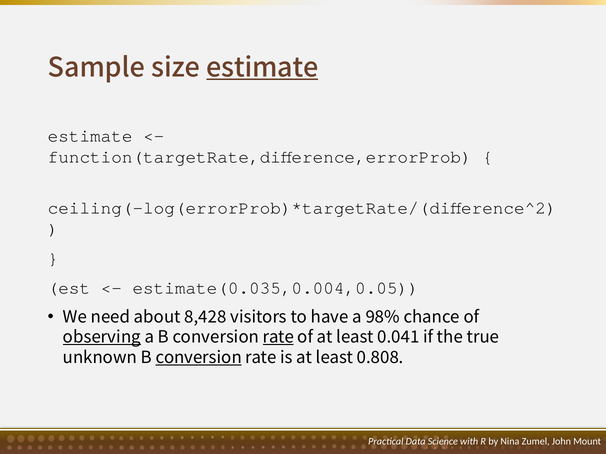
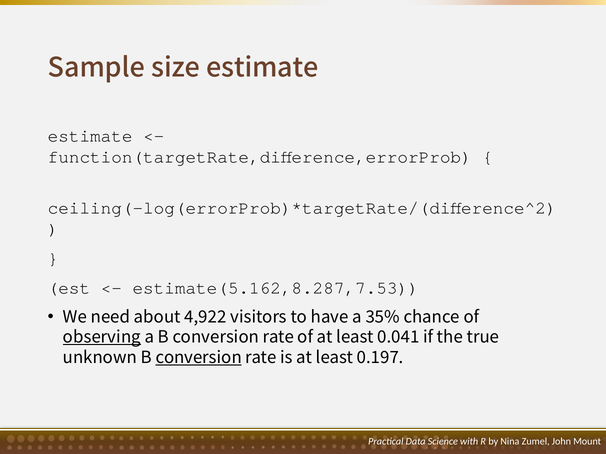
estimate at (262, 68) underline: present -> none
estimate(0.035,0.004,0.05: estimate(0.035,0.004,0.05 -> estimate(5.162,8.287,7.53
8,428: 8,428 -> 4,922
98%: 98% -> 35%
rate at (278, 338) underline: present -> none
0.808: 0.808 -> 0.197
